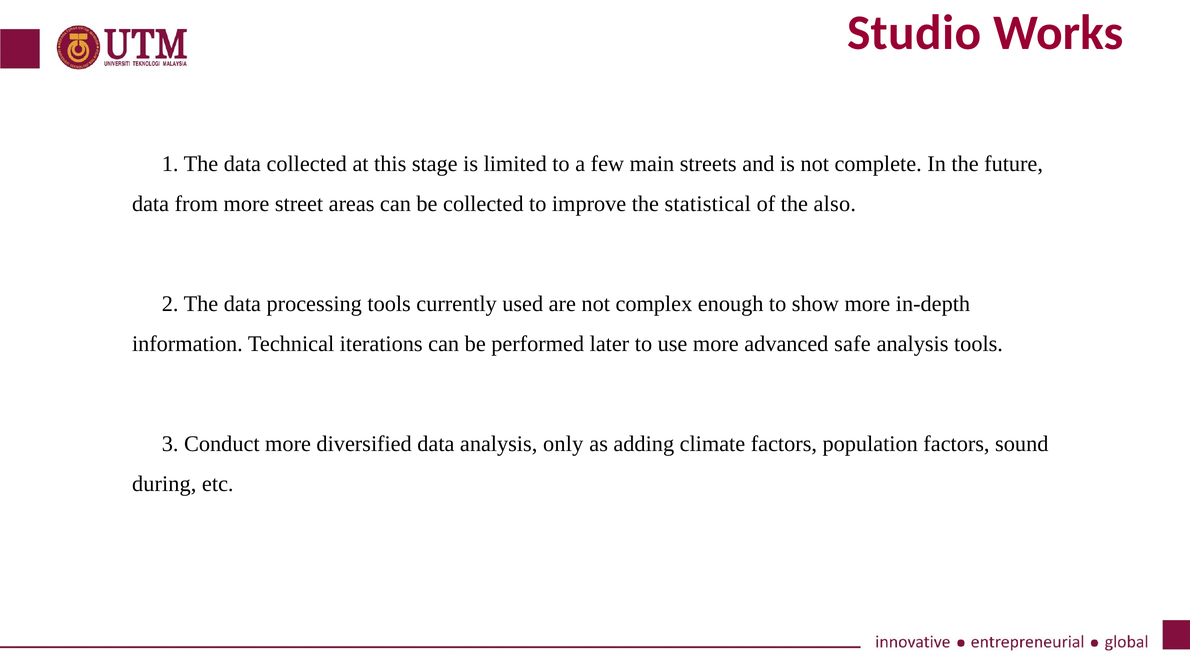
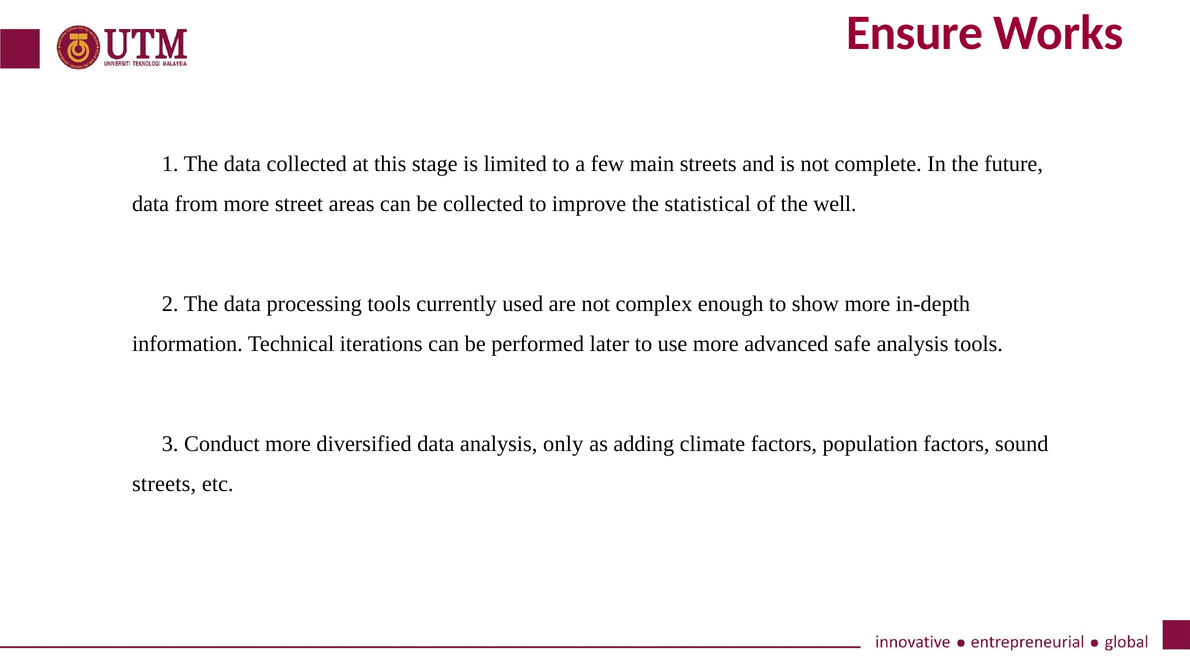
Studio: Studio -> Ensure
also: also -> well
during at (164, 484): during -> streets
